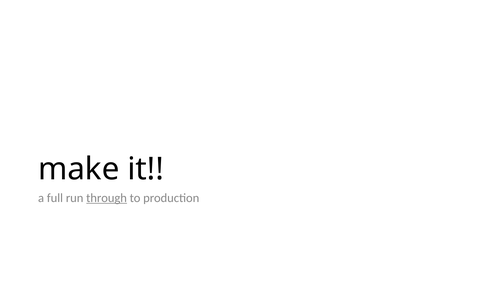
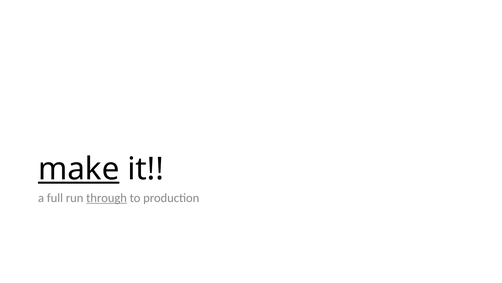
make underline: none -> present
